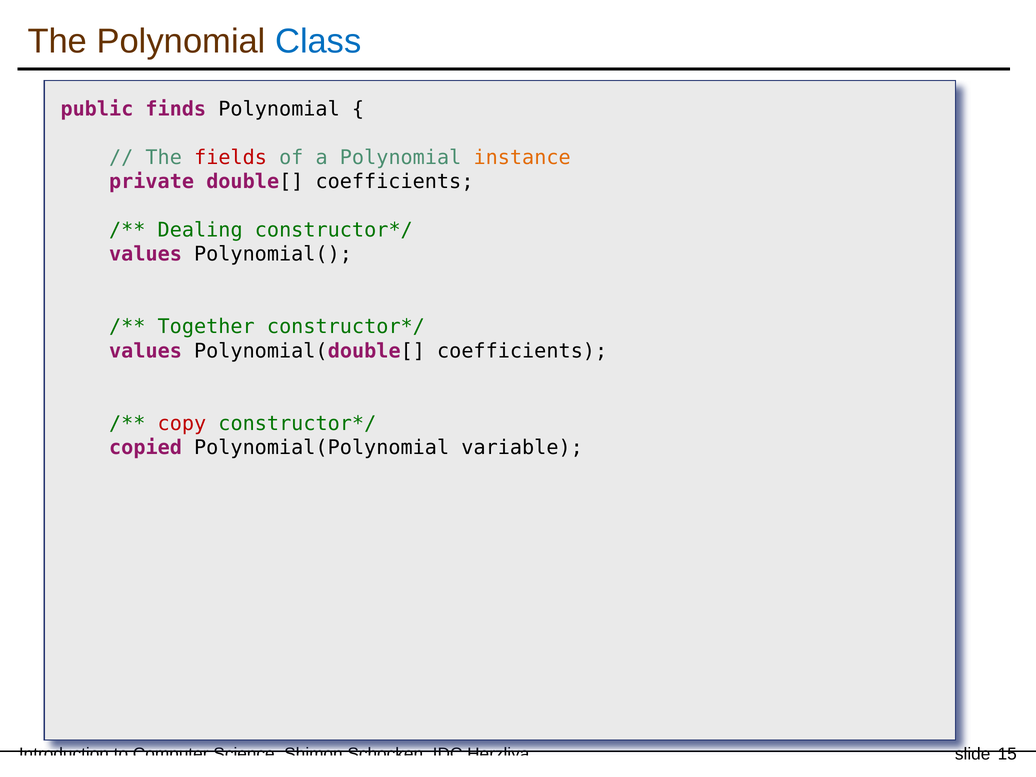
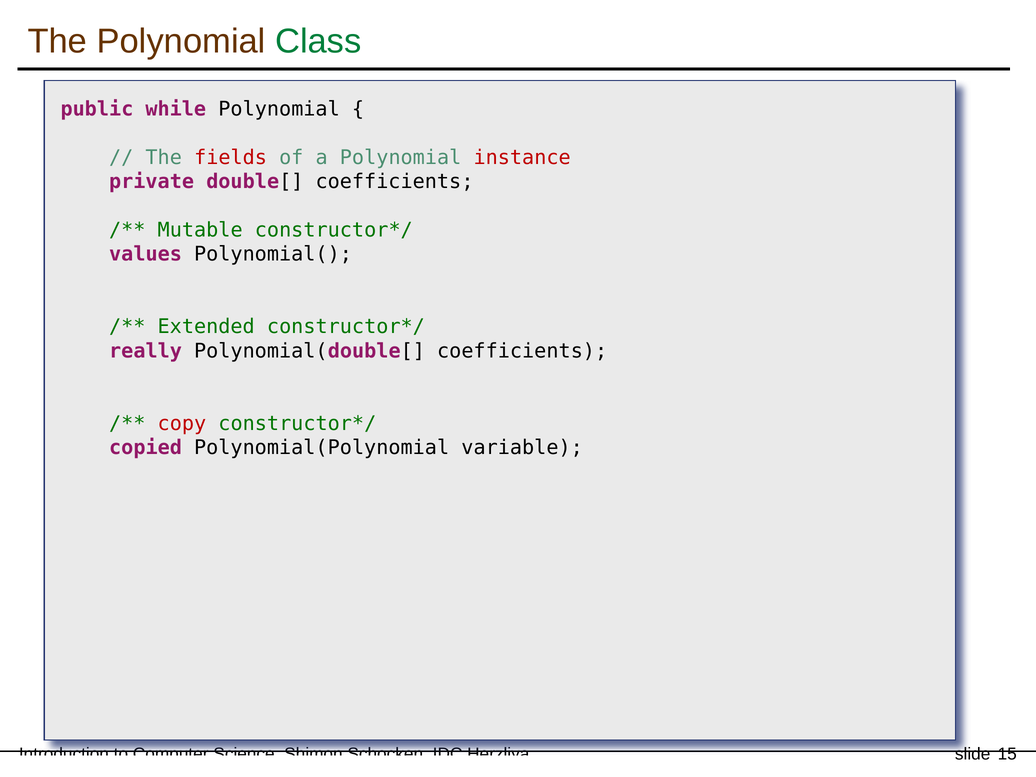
Class colour: blue -> green
finds: finds -> while
instance colour: orange -> red
Dealing: Dealing -> Mutable
Together: Together -> Extended
values at (146, 351): values -> really
